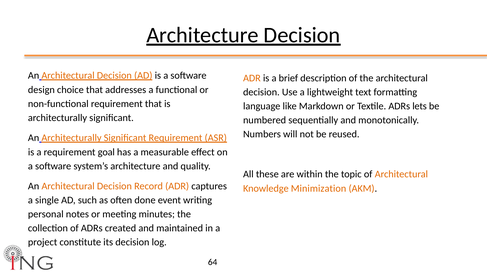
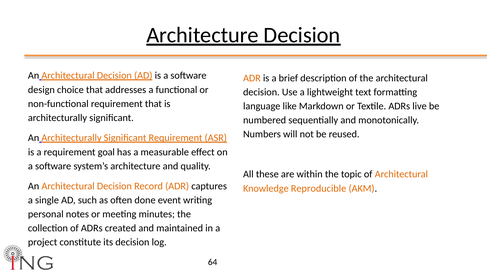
lets: lets -> live
Minimization: Minimization -> Reproducible
